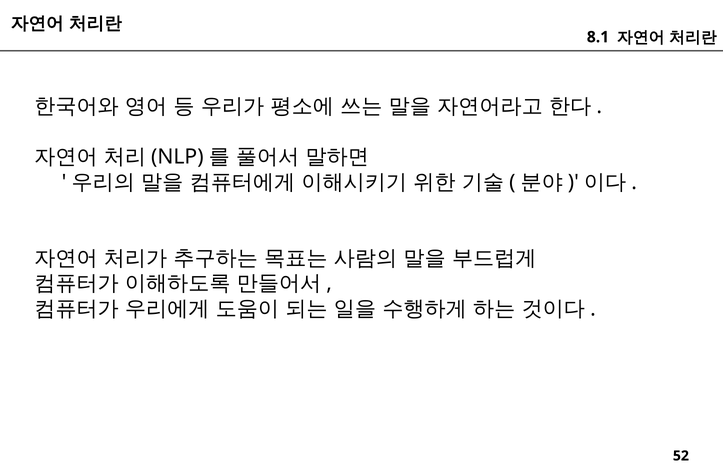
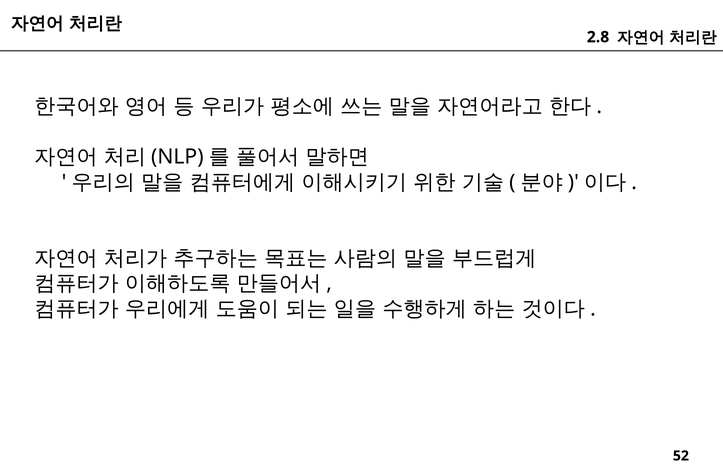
8.1: 8.1 -> 2.8
